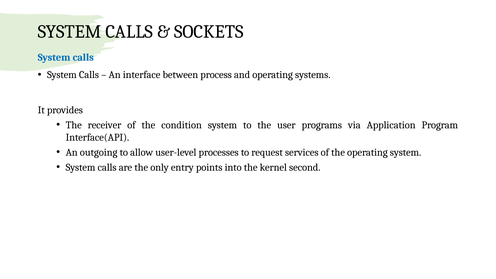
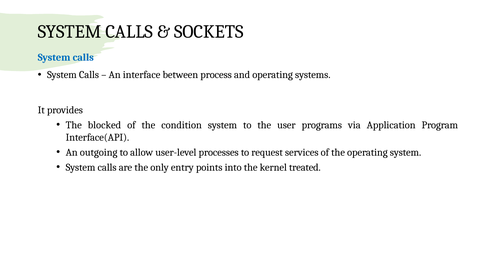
receiver: receiver -> blocked
second: second -> treated
